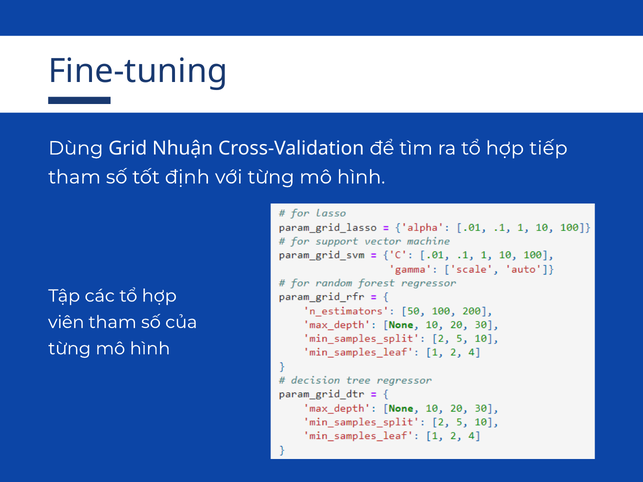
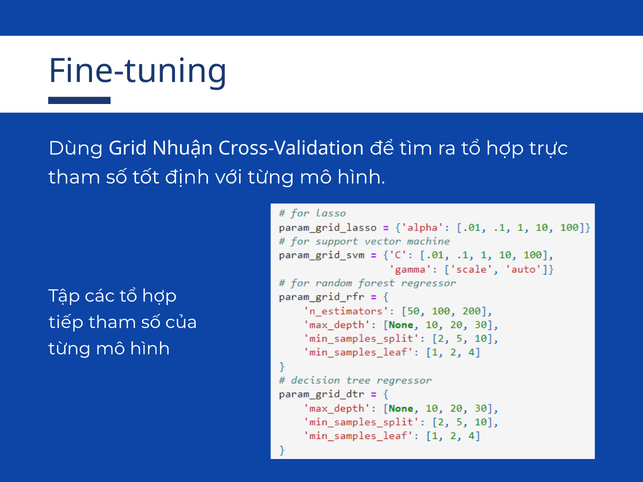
tiếp: tiếp -> trực
viên: viên -> tiếp
